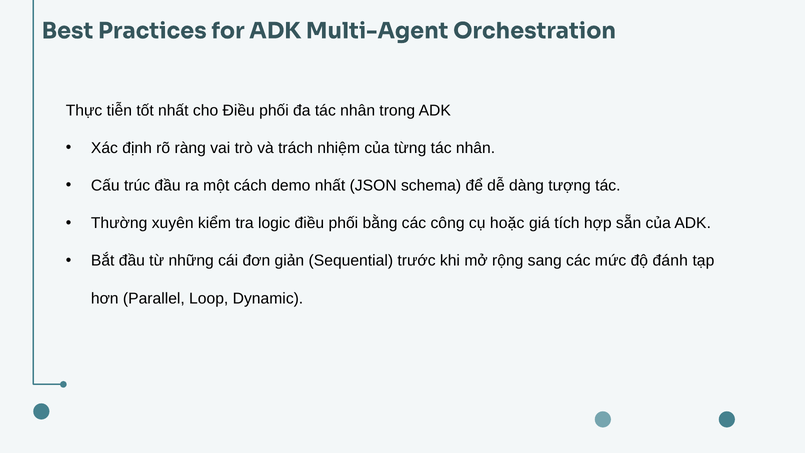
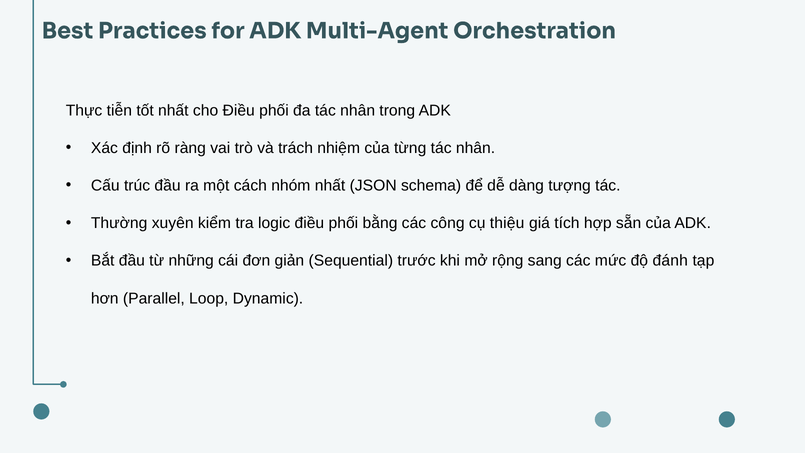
demo: demo -> nhóm
hoặc: hoặc -> thiệu
